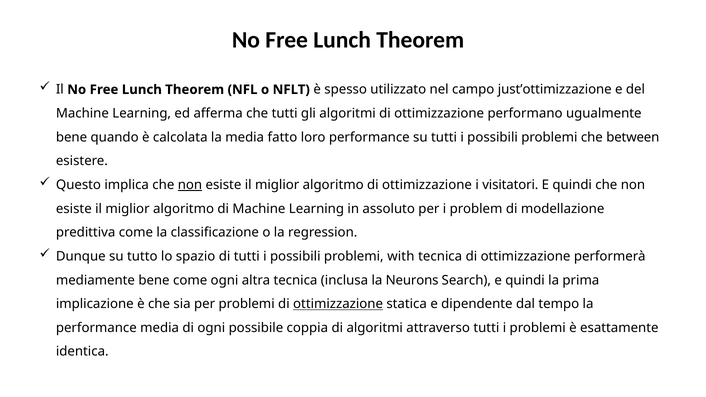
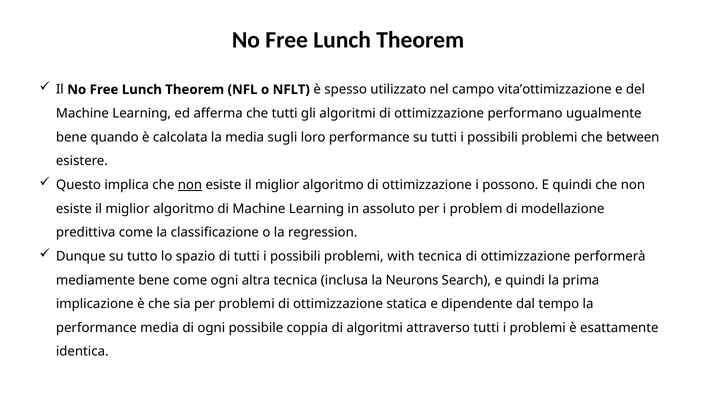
just’ottimizzazione: just’ottimizzazione -> vita’ottimizzazione
fatto: fatto -> sugli
visitatori: visitatori -> possono
ottimizzazione at (338, 304) underline: present -> none
